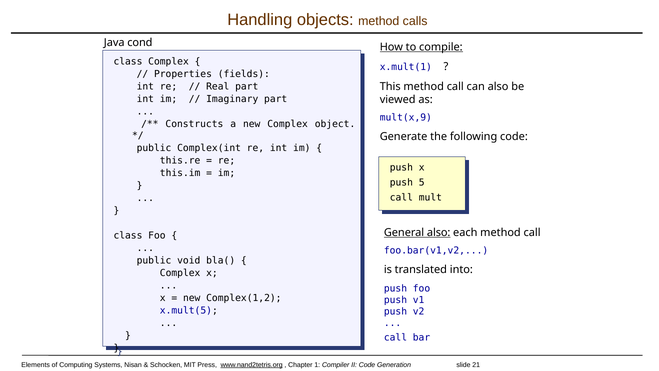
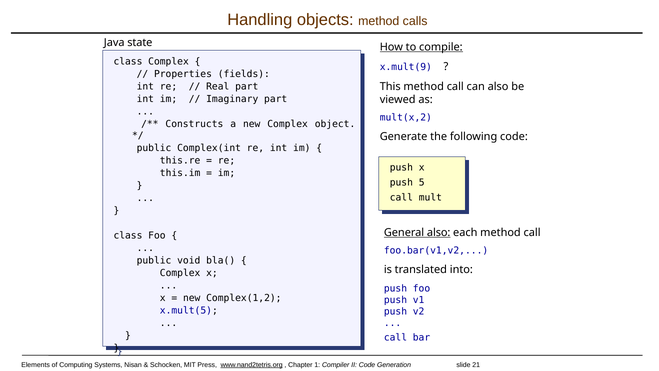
cond: cond -> state
x.mult(1: x.mult(1 -> x.mult(9
mult(x,9: mult(x,9 -> mult(x,2
